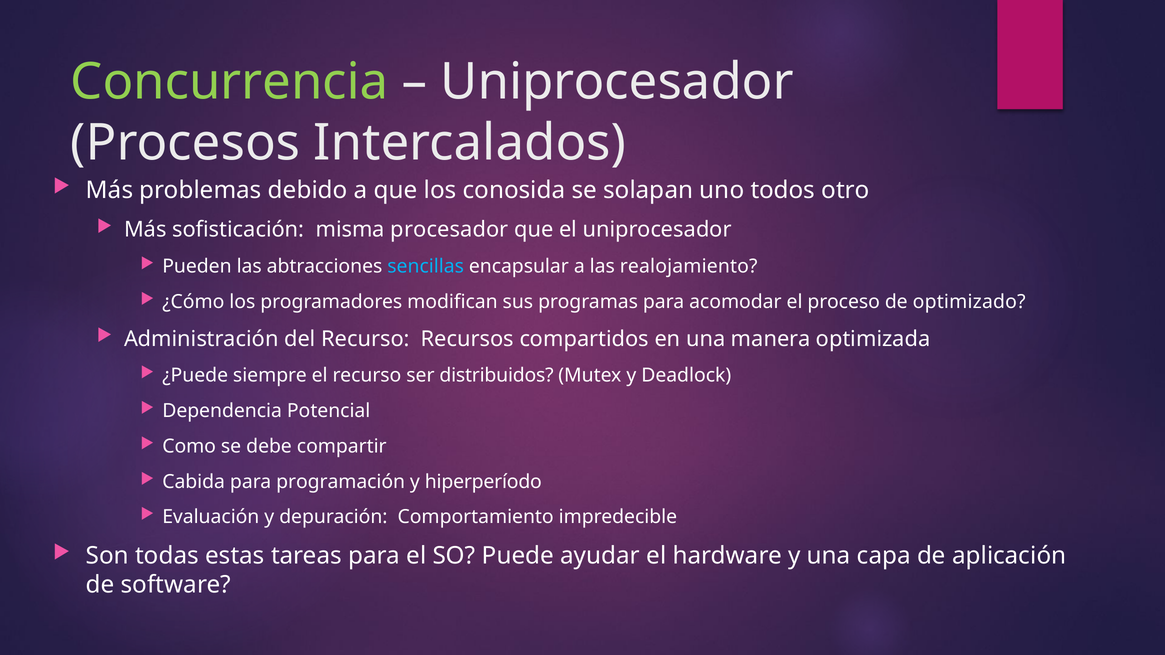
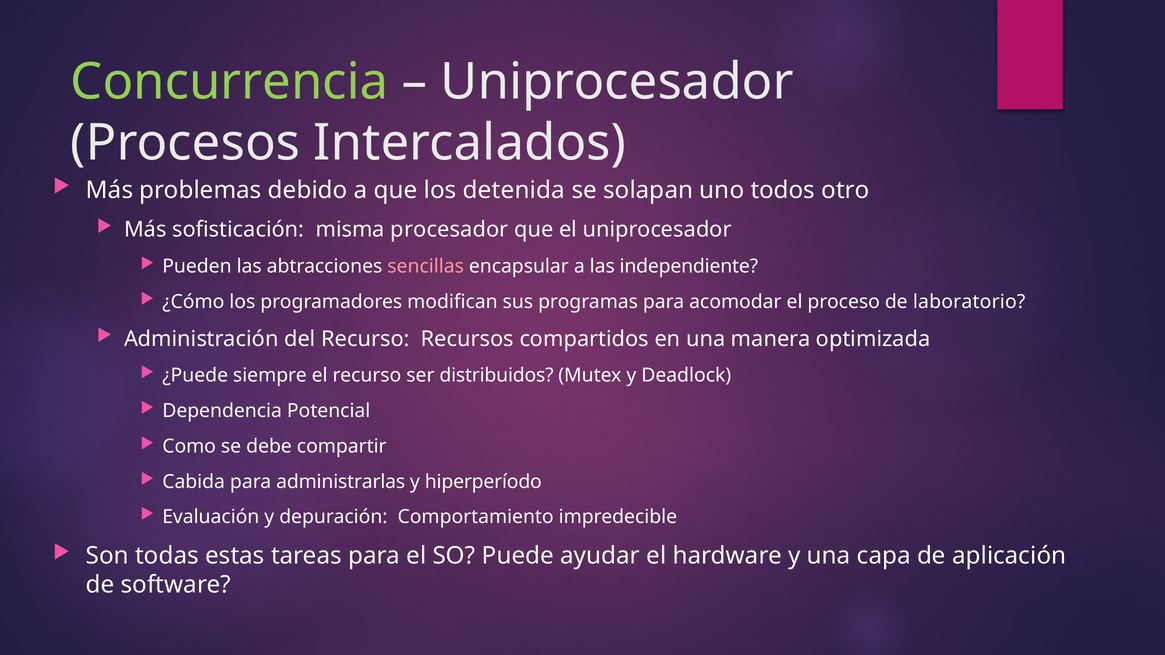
conosida: conosida -> detenida
sencillas colour: light blue -> pink
realojamiento: realojamiento -> independiente
optimizado: optimizado -> laboratorio
programación: programación -> administrarlas
